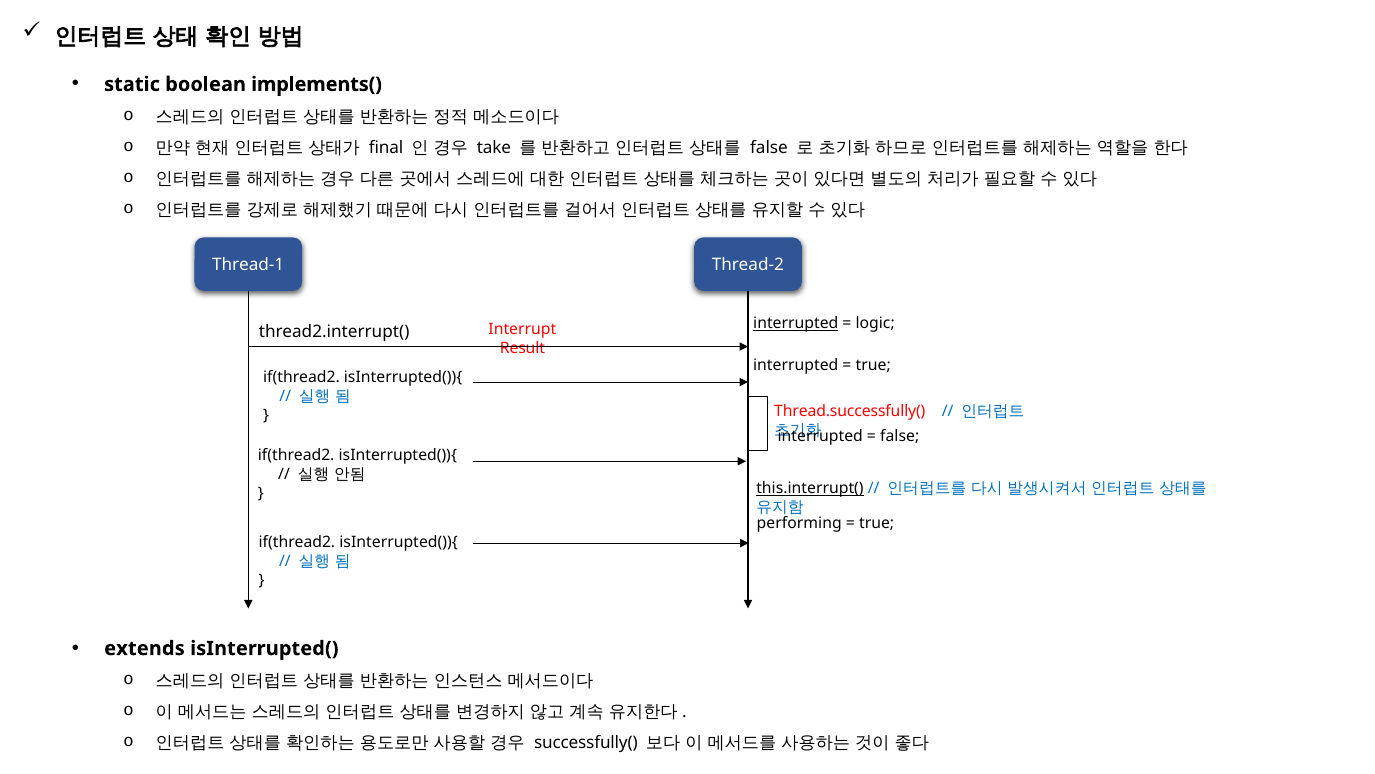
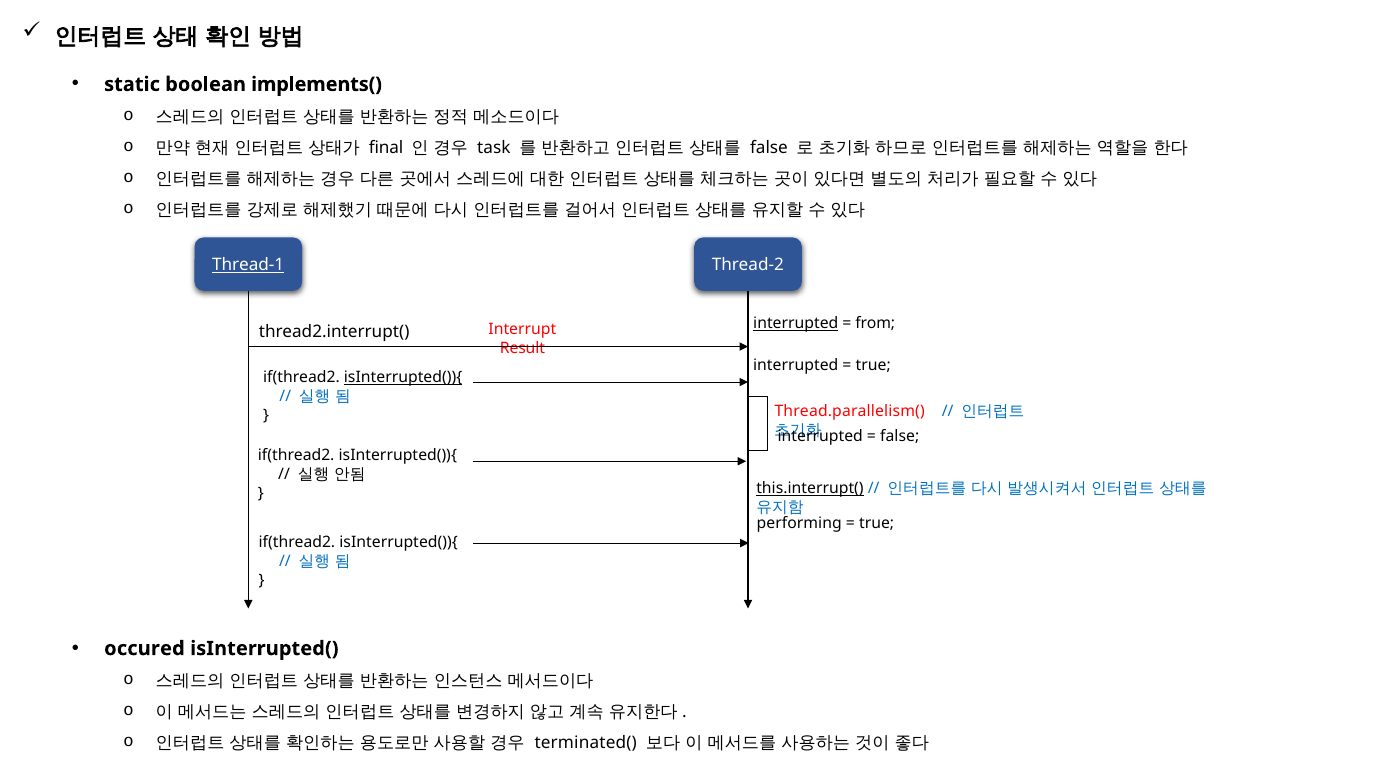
take: take -> task
Thread-1 underline: none -> present
logic: logic -> from
isInterrupted()){ at (403, 377) underline: none -> present
Thread.successfully(: Thread.successfully( -> Thread.parallelism(
extends: extends -> occured
successfully(: successfully( -> terminated(
